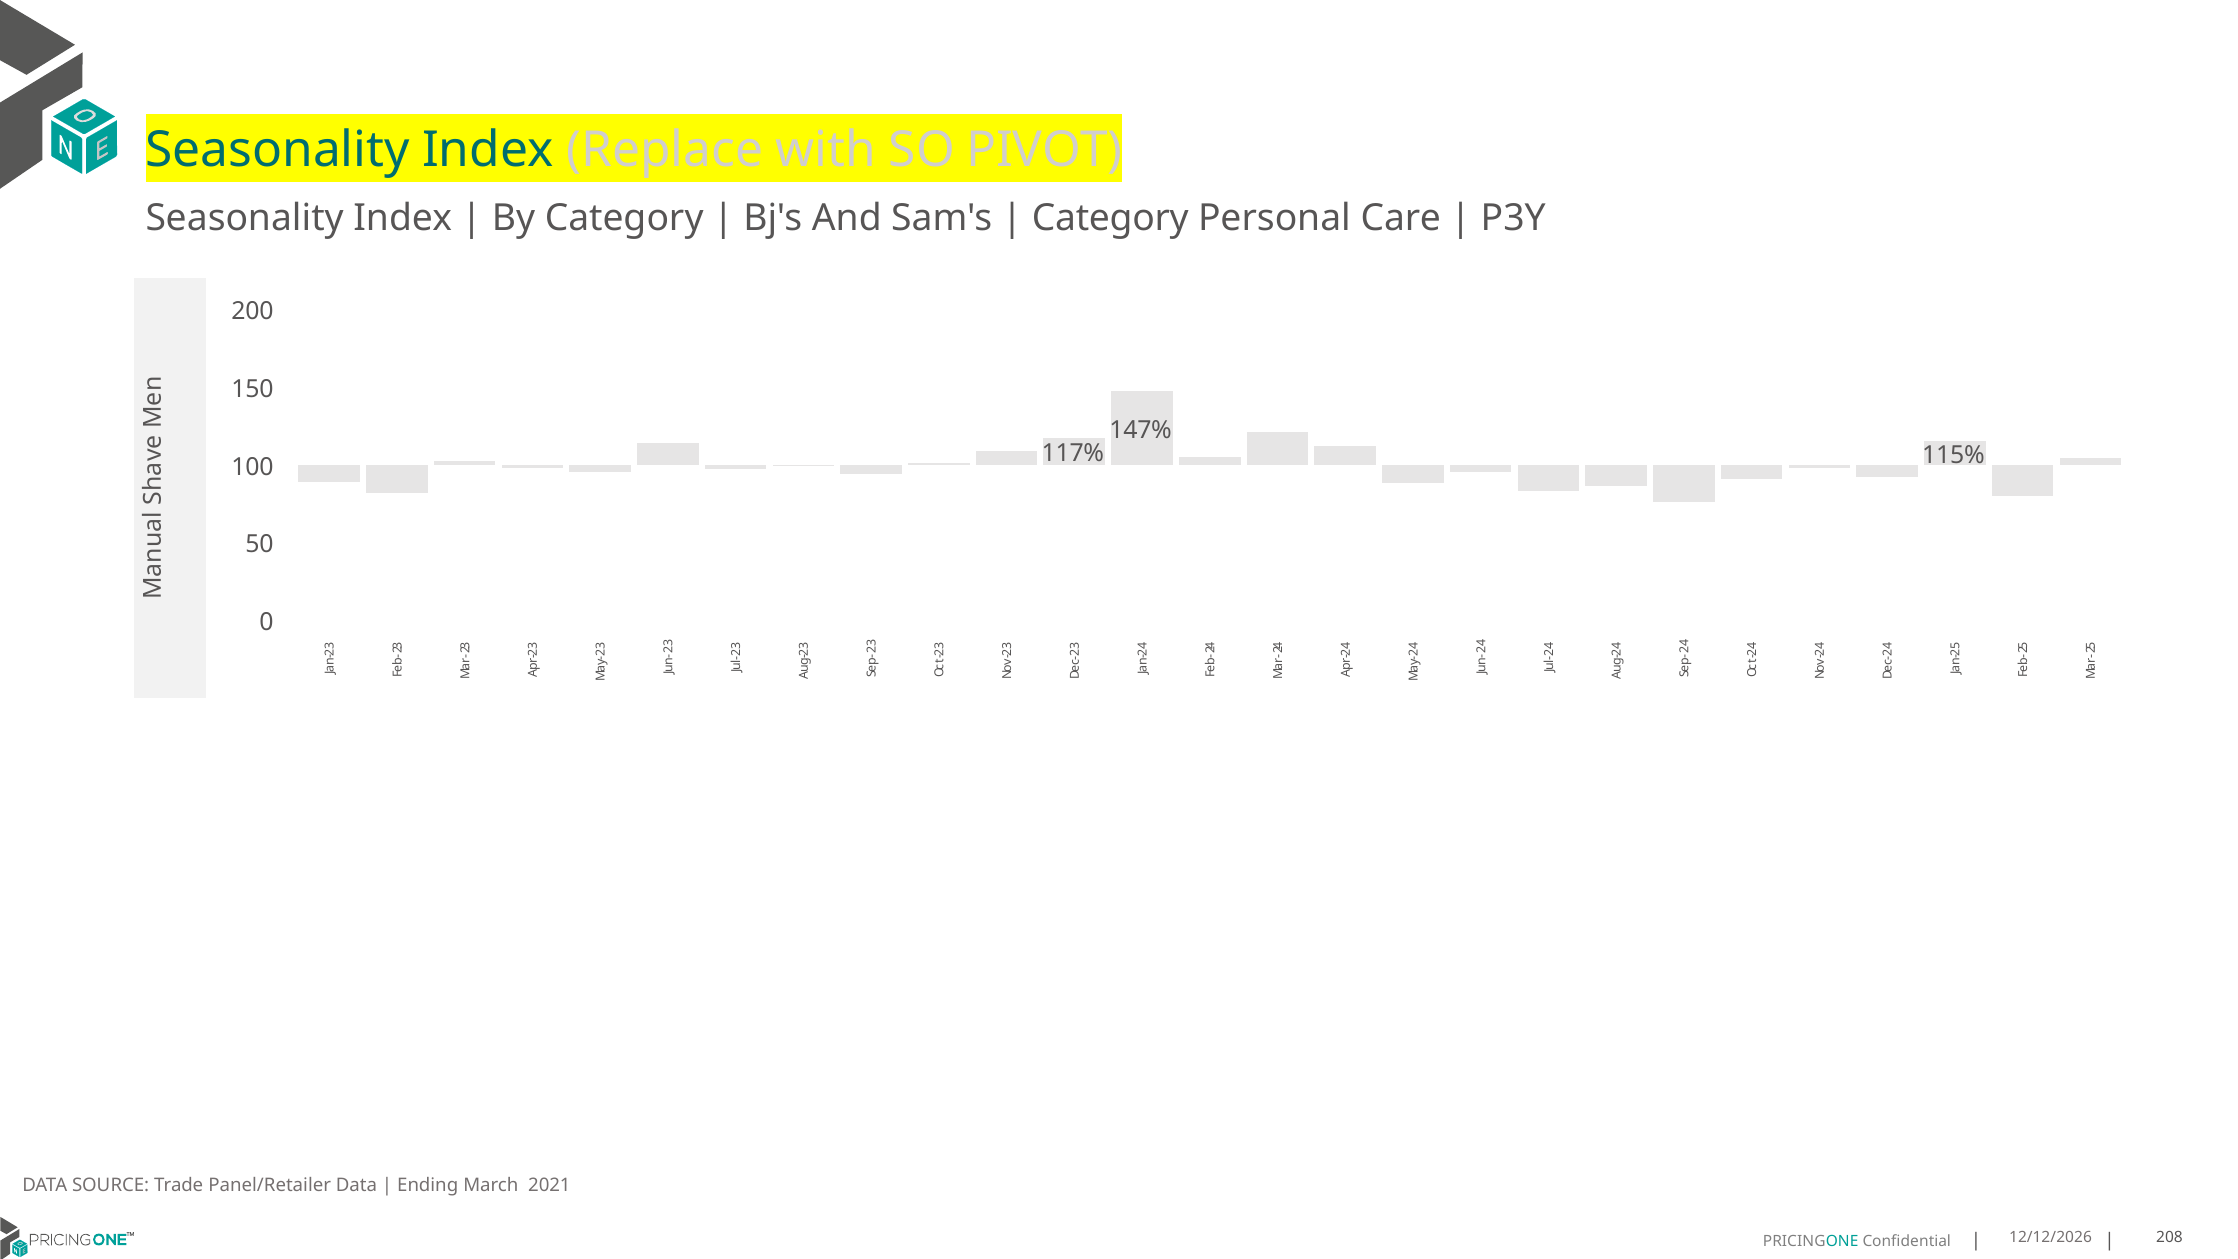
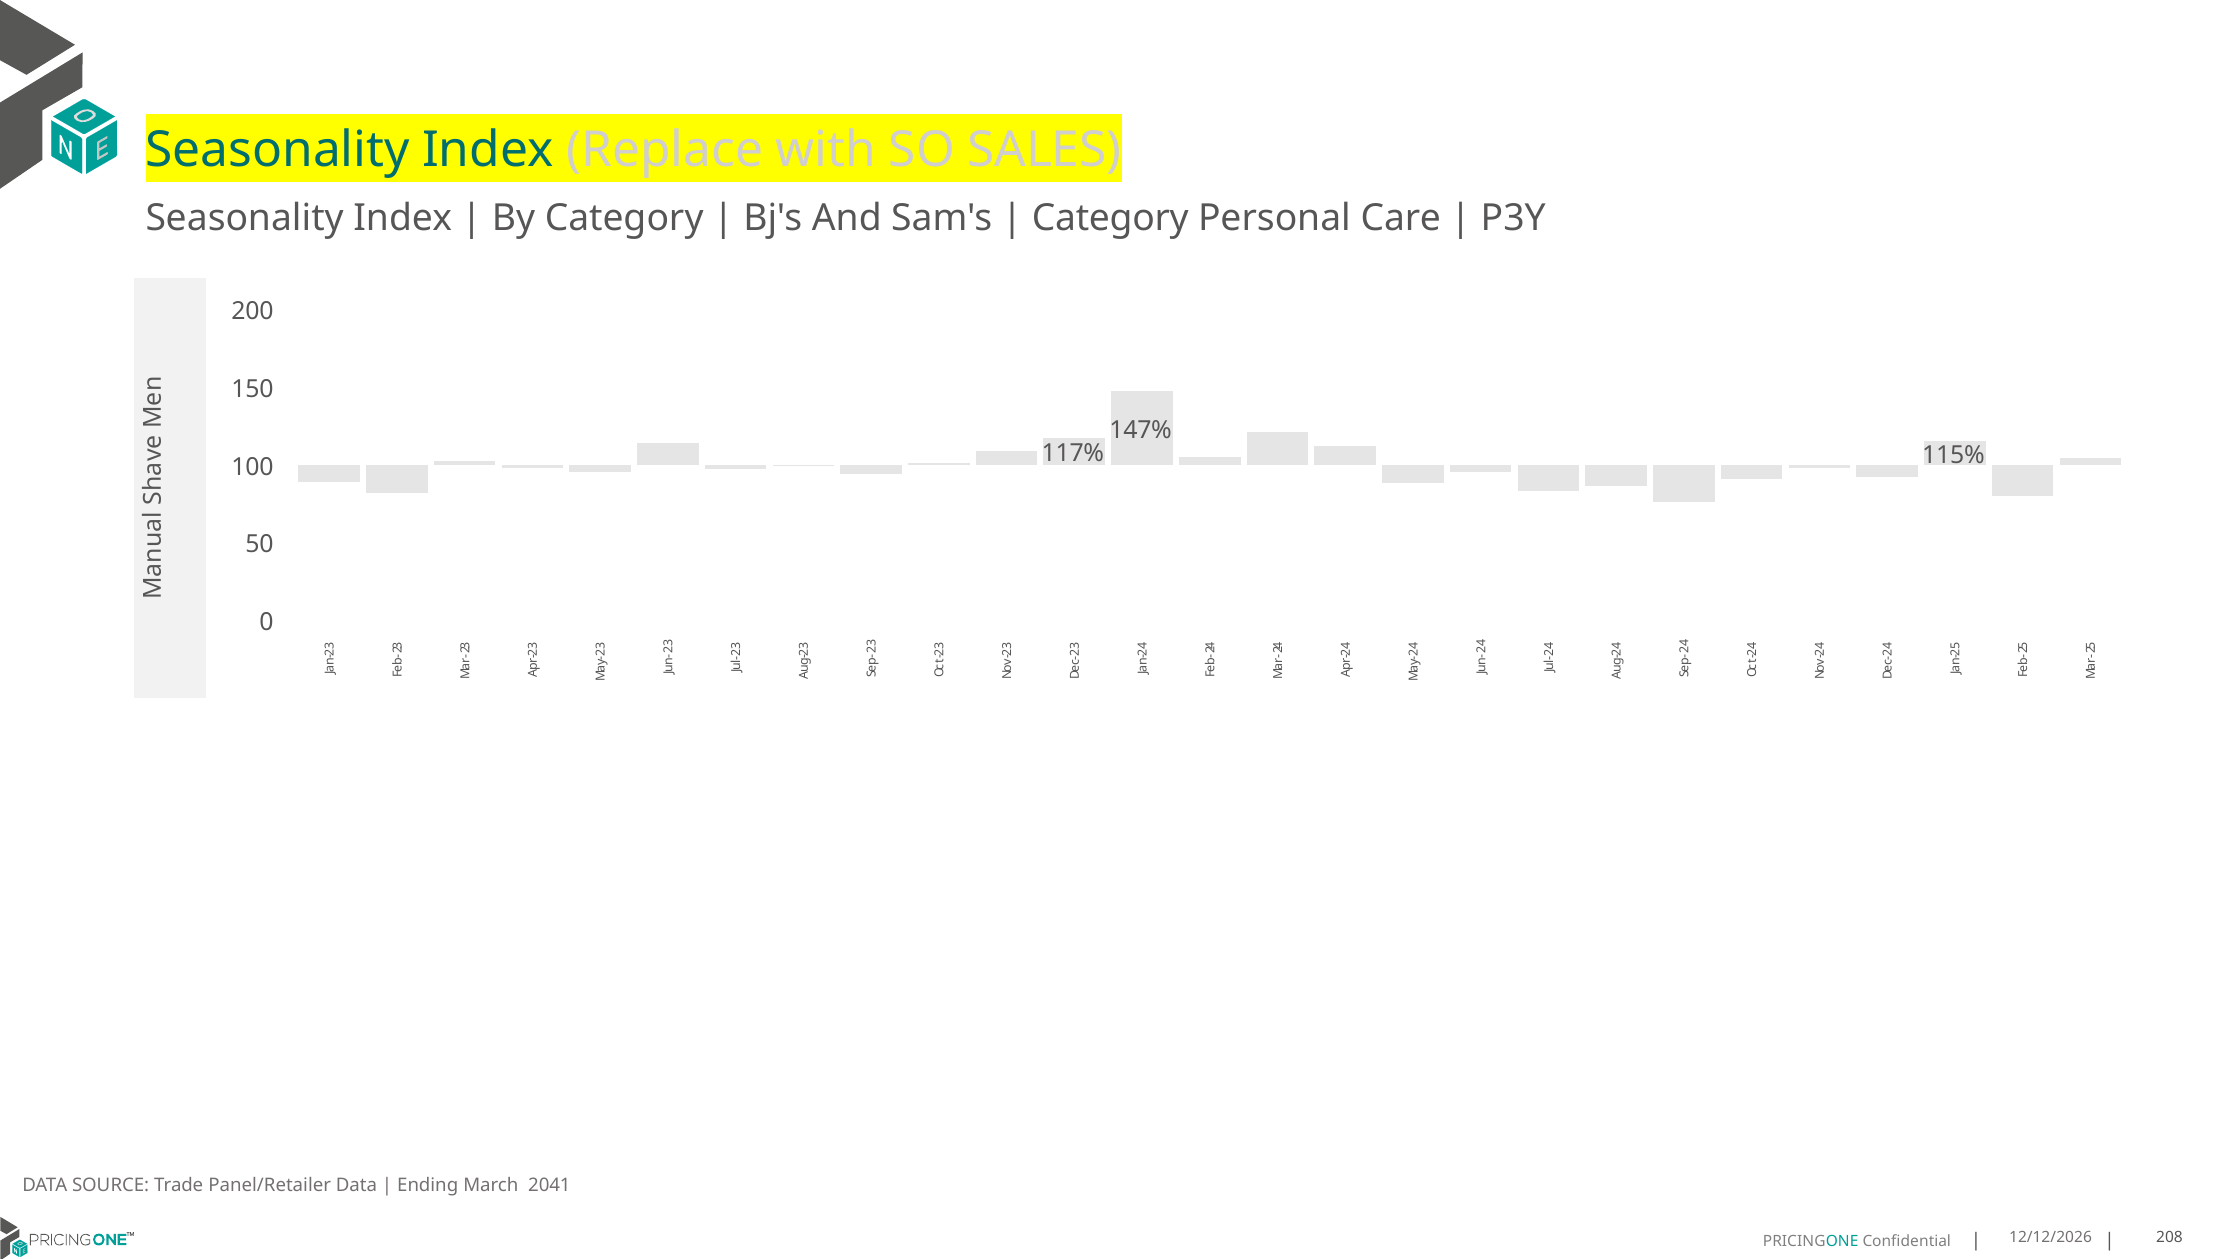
PIVOT: PIVOT -> SALES
2021: 2021 -> 2041
